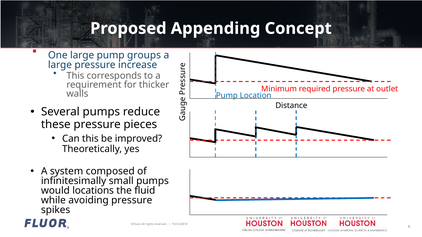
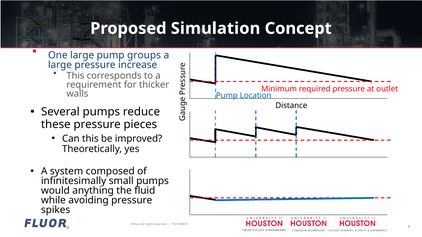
Appending: Appending -> Simulation
locations: locations -> anything
